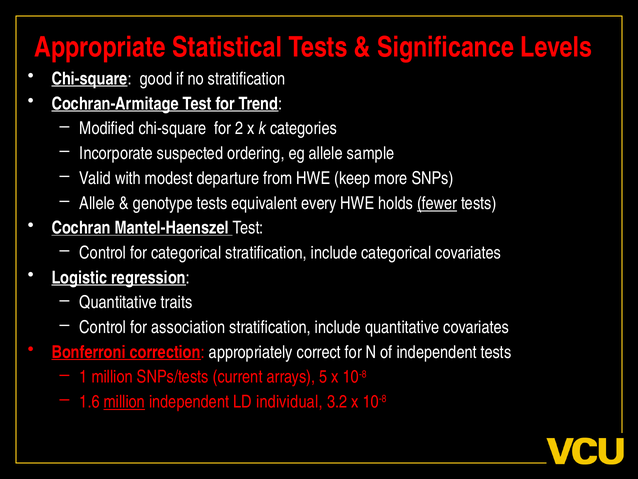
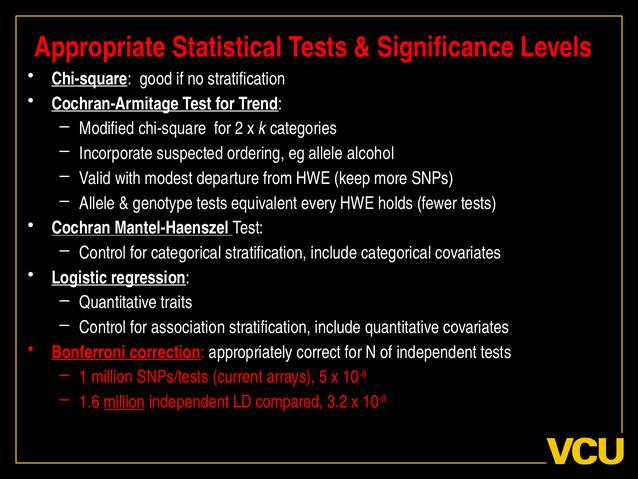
sample: sample -> alcohol
fewer underline: present -> none
individual: individual -> compared
